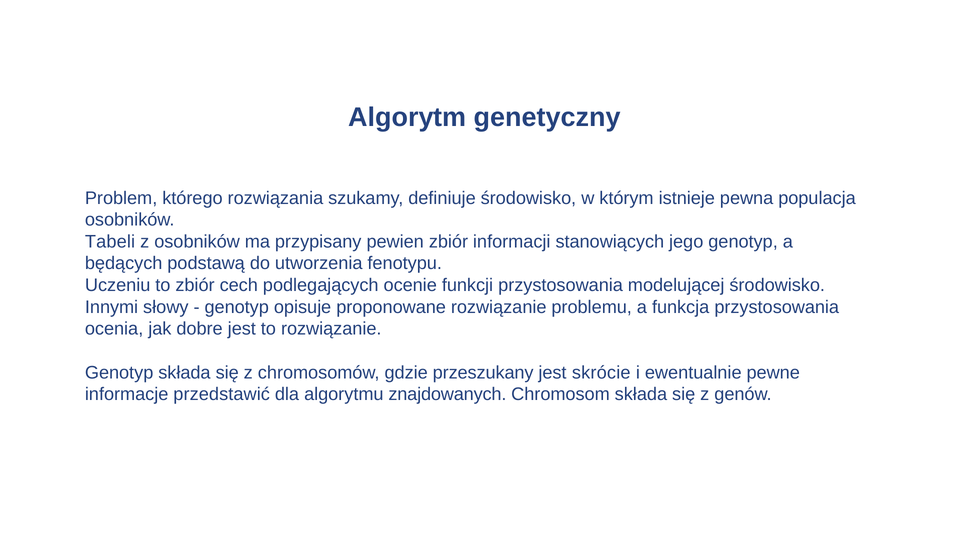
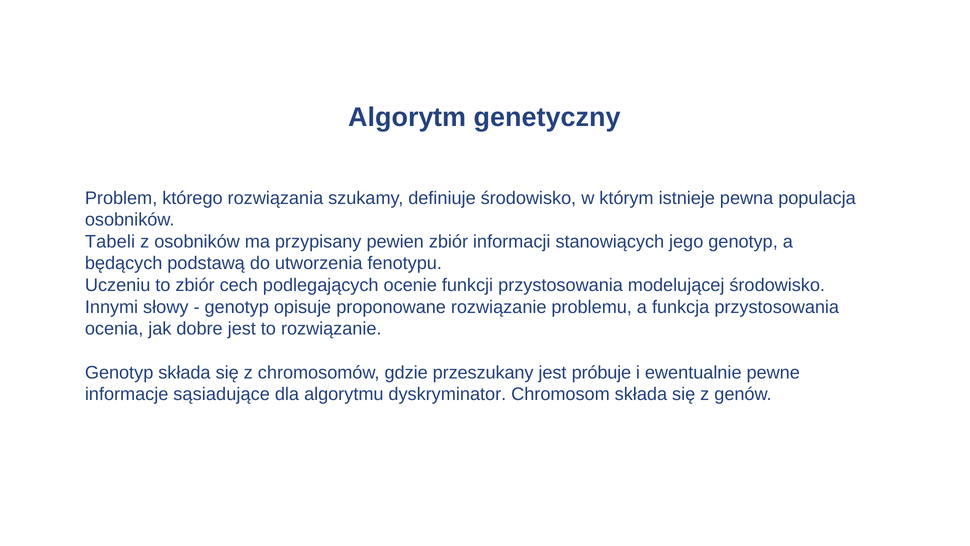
skrócie: skrócie -> próbuje
przedstawić: przedstawić -> sąsiadujące
znajdowanych: znajdowanych -> dyskryminator
